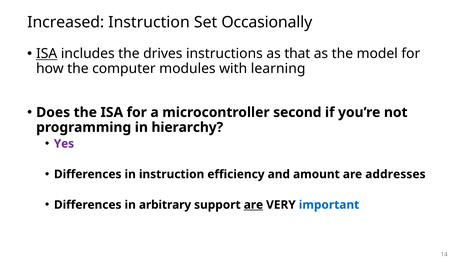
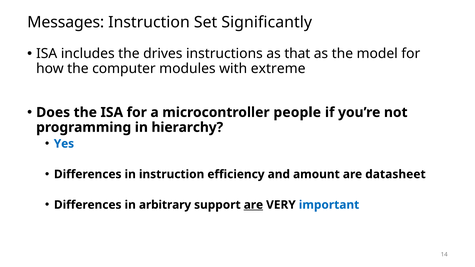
Increased: Increased -> Messages
Occasionally: Occasionally -> Significantly
ISA at (47, 54) underline: present -> none
learning: learning -> extreme
second: second -> people
Yes colour: purple -> blue
addresses: addresses -> datasheet
